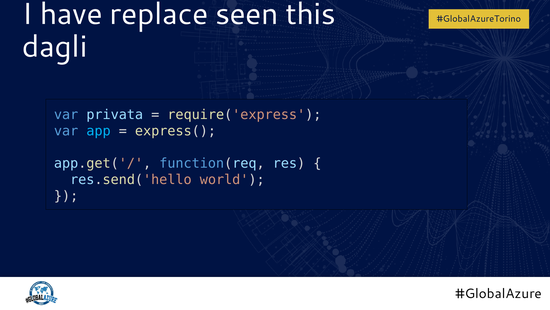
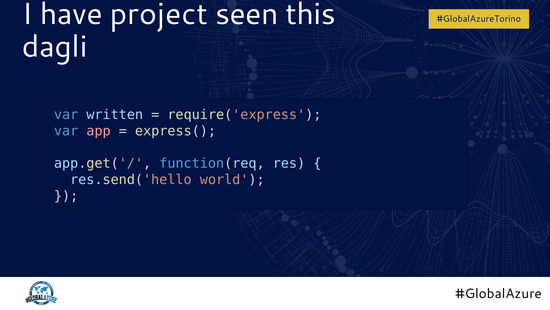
replace: replace -> project
privata: privata -> written
app colour: light blue -> pink
